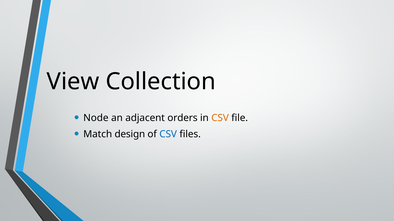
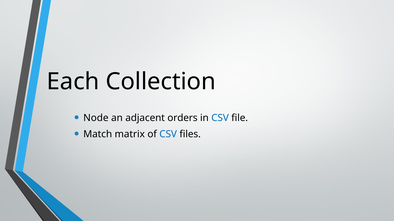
View: View -> Each
CSV at (220, 118) colour: orange -> blue
design: design -> matrix
